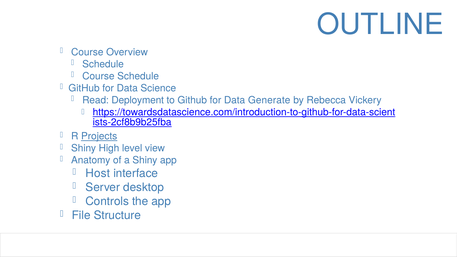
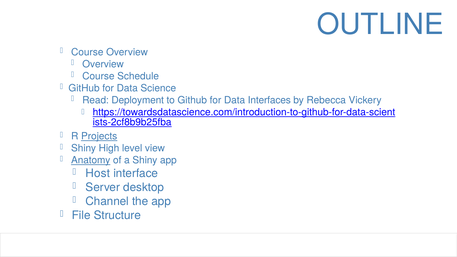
Schedule at (103, 64): Schedule -> Overview
Generate: Generate -> Interfaces
Anatomy underline: none -> present
Controls: Controls -> Channel
